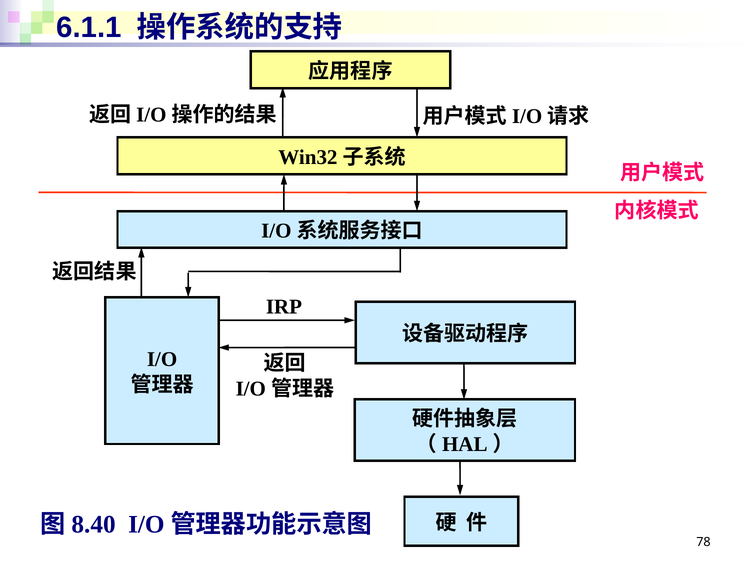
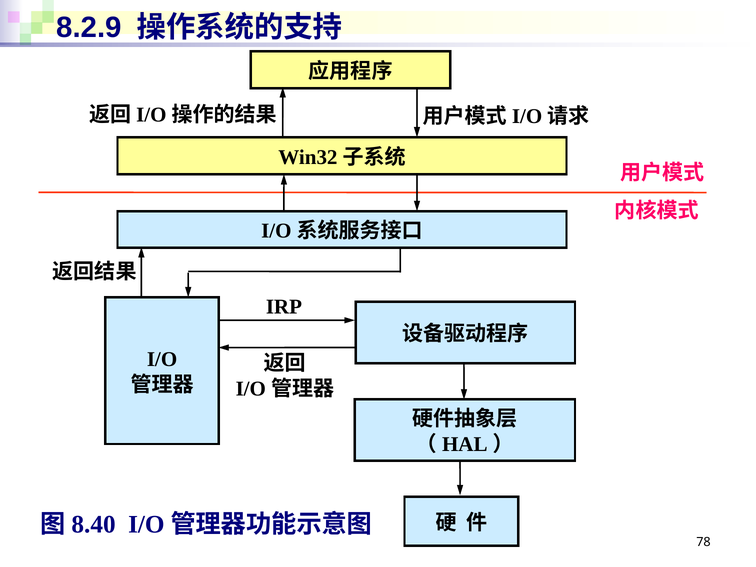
6.1.1: 6.1.1 -> 8.2.9
